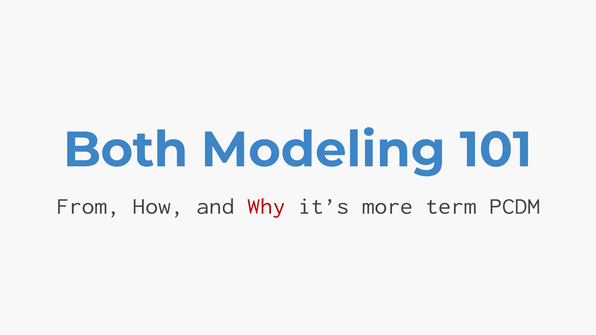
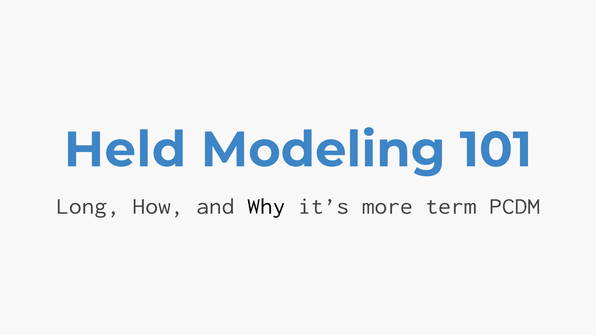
Both: Both -> Held
From: From -> Long
Why colour: red -> black
